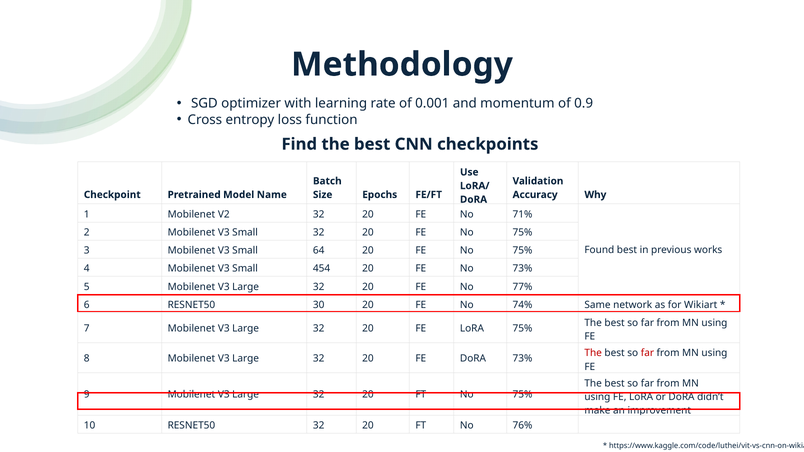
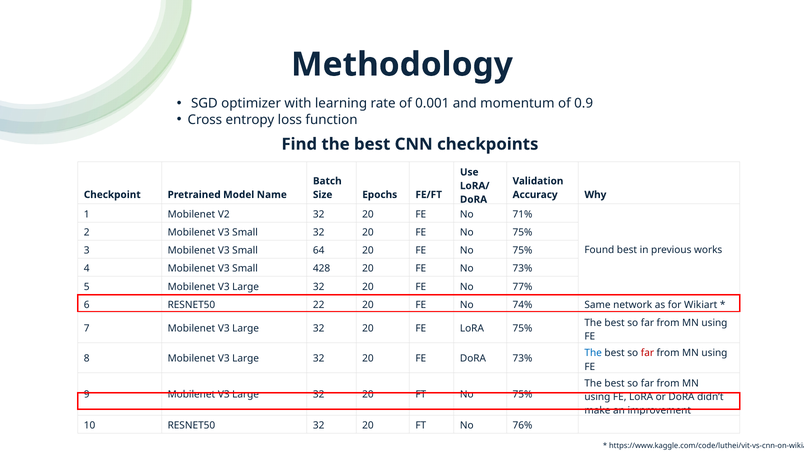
454: 454 -> 428
30: 30 -> 22
The at (593, 353) colour: red -> blue
